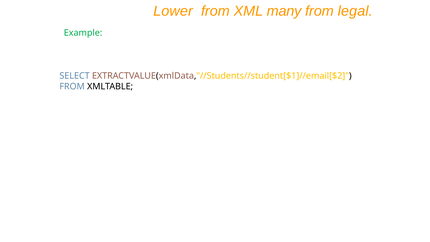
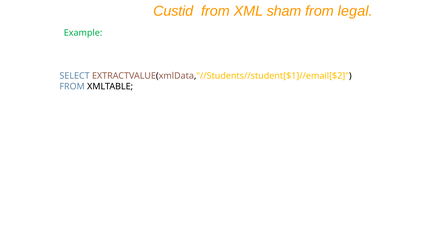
Lower: Lower -> Custid
many: many -> sham
